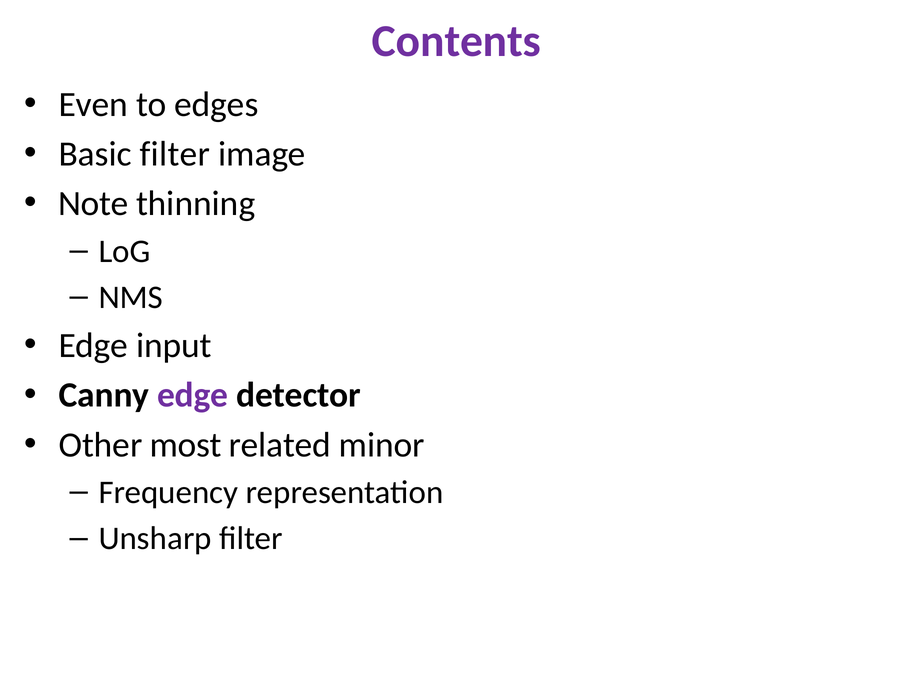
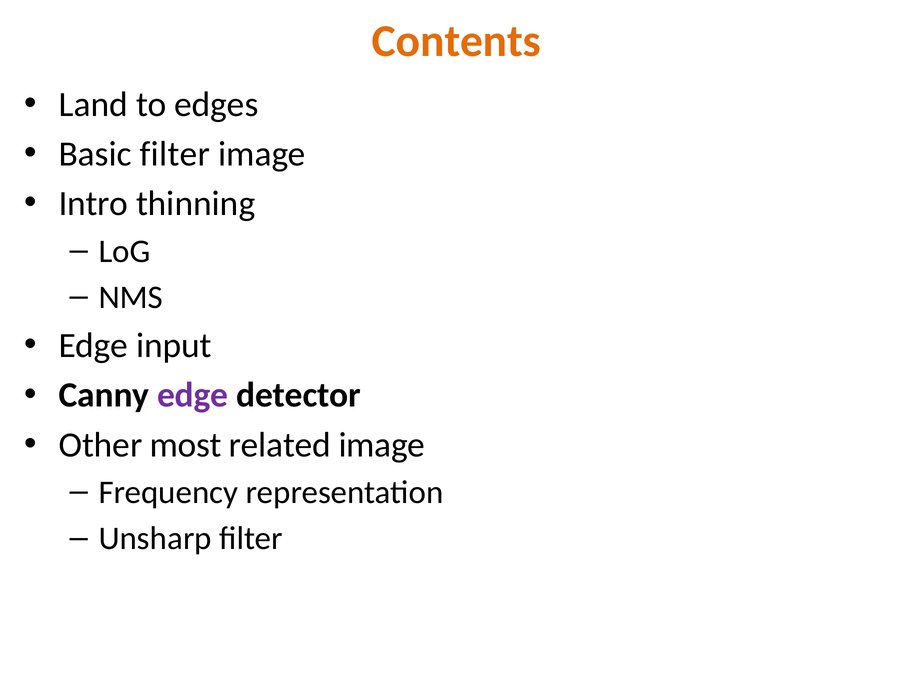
Contents colour: purple -> orange
Even: Even -> Land
Note: Note -> Intro
related minor: minor -> image
